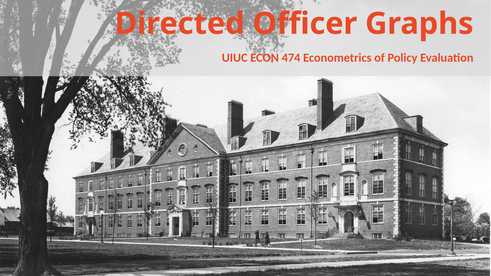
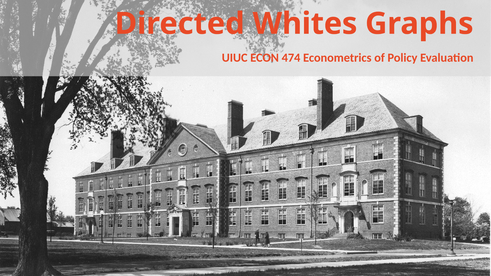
Officer: Officer -> Whites
